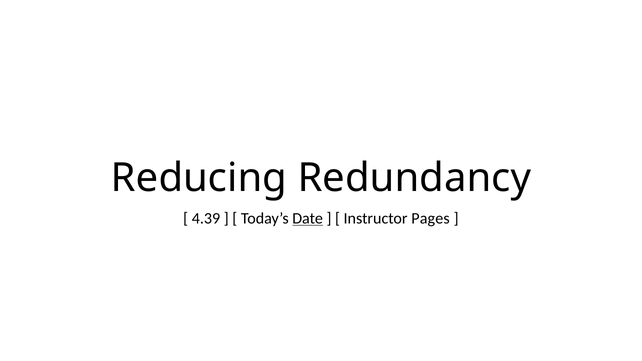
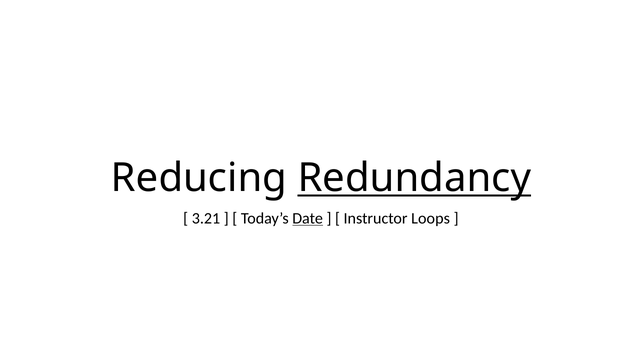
Redundancy underline: none -> present
4.39: 4.39 -> 3.21
Pages: Pages -> Loops
